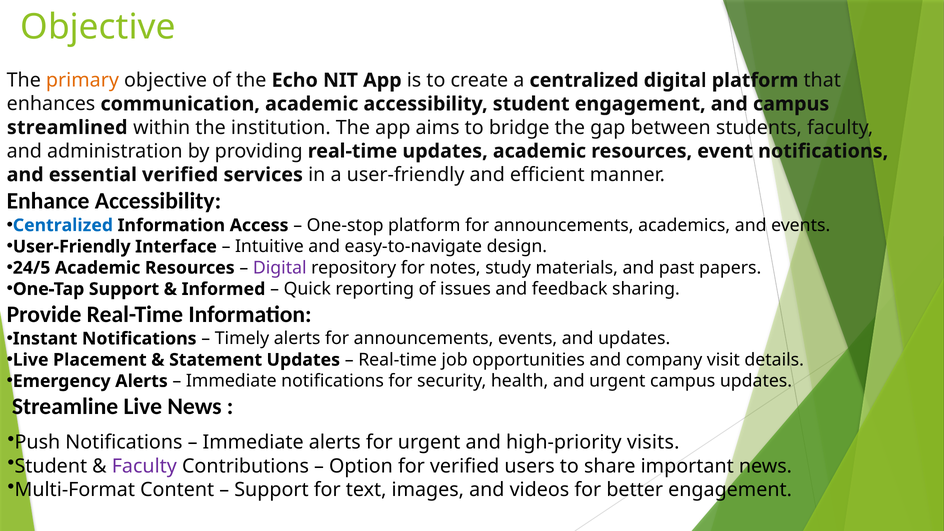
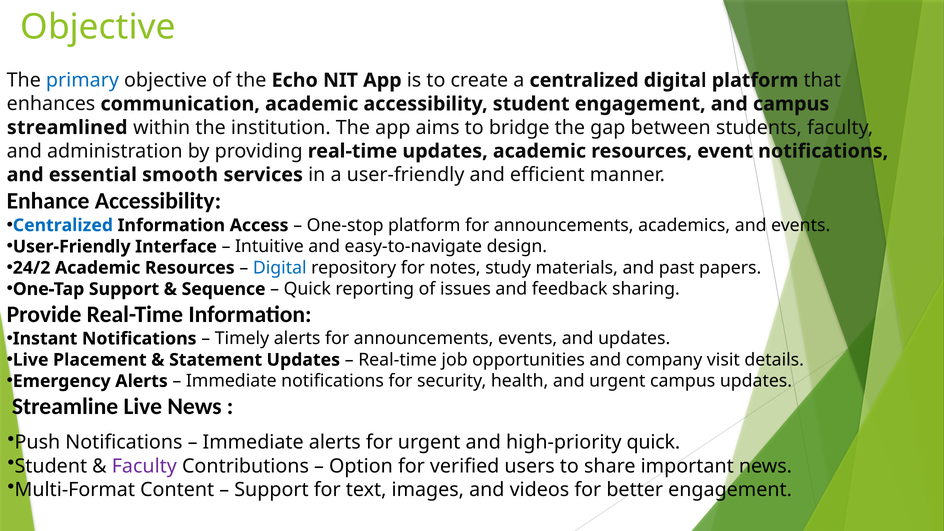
primary colour: orange -> blue
essential verified: verified -> smooth
24/5: 24/5 -> 24/2
Digital at (280, 268) colour: purple -> blue
Informed: Informed -> Sequence
high-priority visits: visits -> quick
